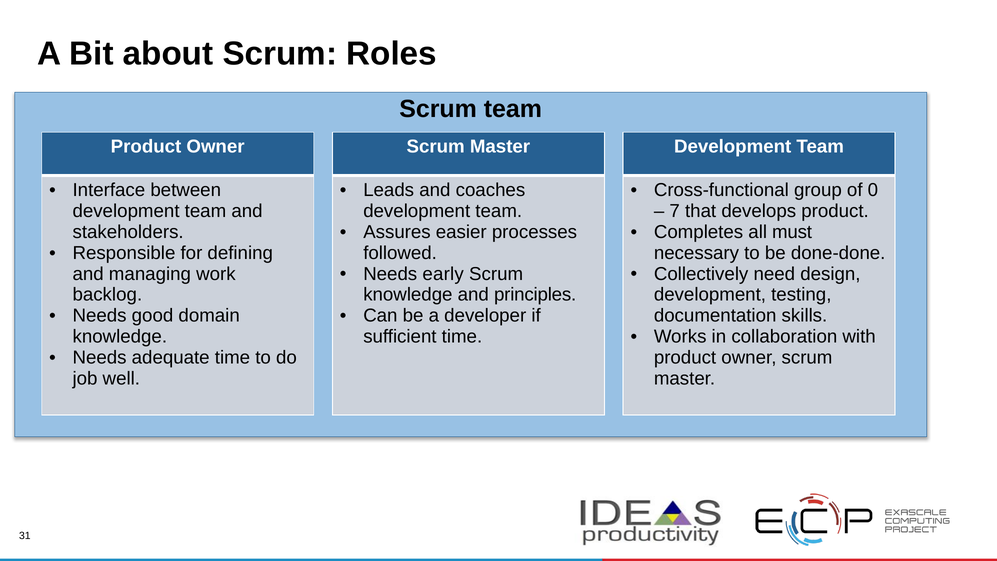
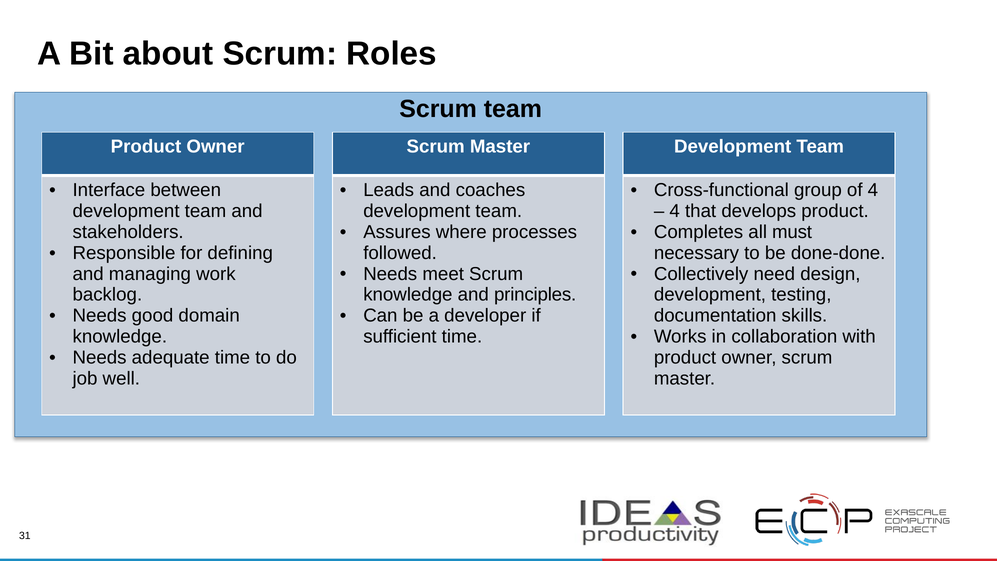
of 0: 0 -> 4
7 at (675, 211): 7 -> 4
easier: easier -> where
early: early -> meet
